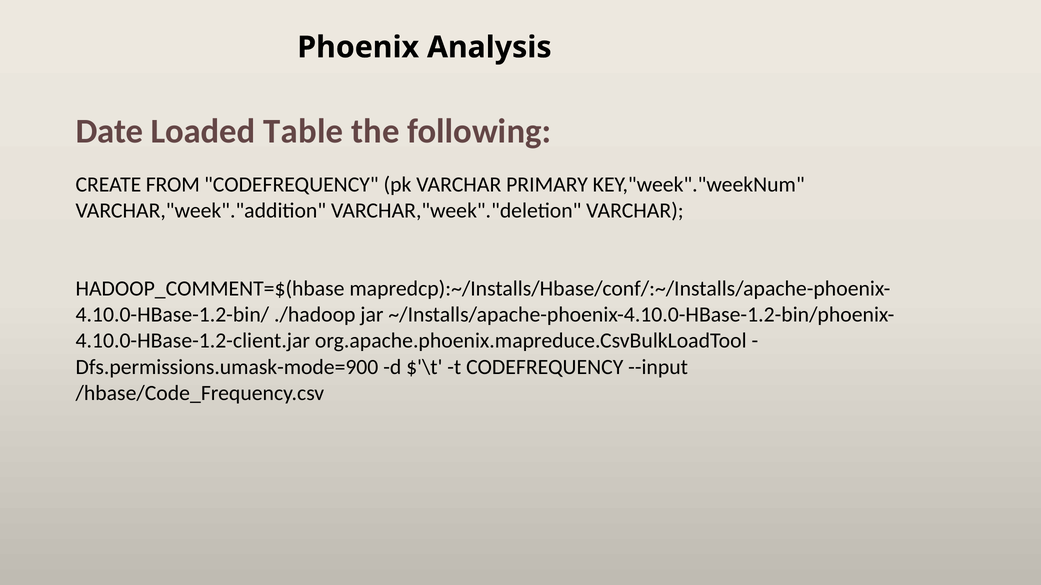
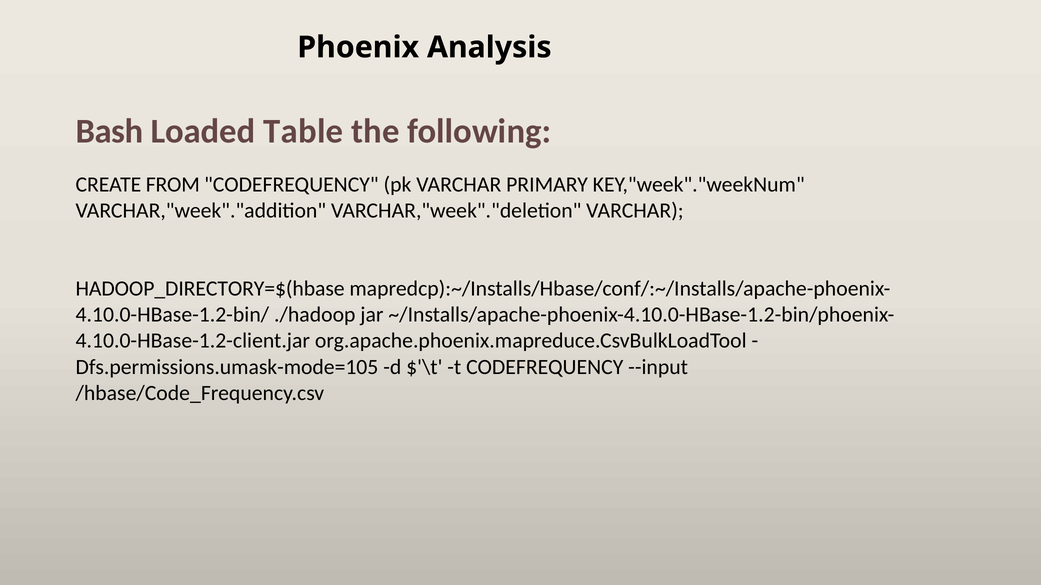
Date: Date -> Bash
HADOOP_COMMENT=$(hbase: HADOOP_COMMENT=$(hbase -> HADOOP_DIRECTORY=$(hbase
Dfs.permissions.umask-mode=900: Dfs.permissions.umask-mode=900 -> Dfs.permissions.umask-mode=105
